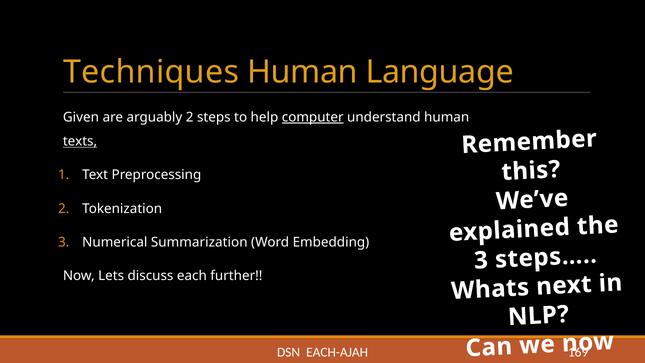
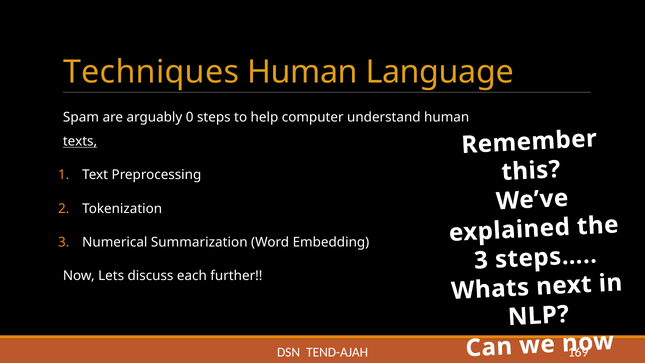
Given: Given -> Spam
arguably 2: 2 -> 0
computer underline: present -> none
EACH-AJAH: EACH-AJAH -> TEND-AJAH
